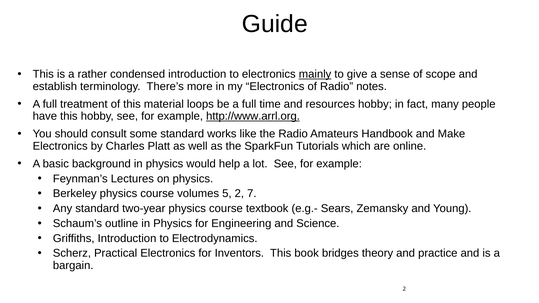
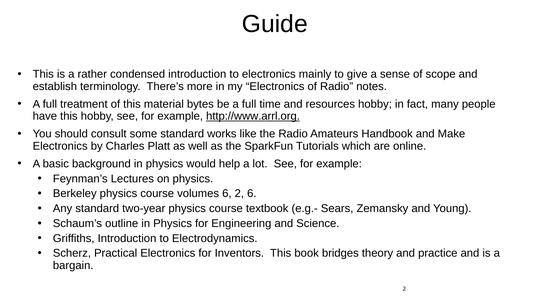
mainly underline: present -> none
loops: loops -> bytes
volumes 5: 5 -> 6
2 7: 7 -> 6
